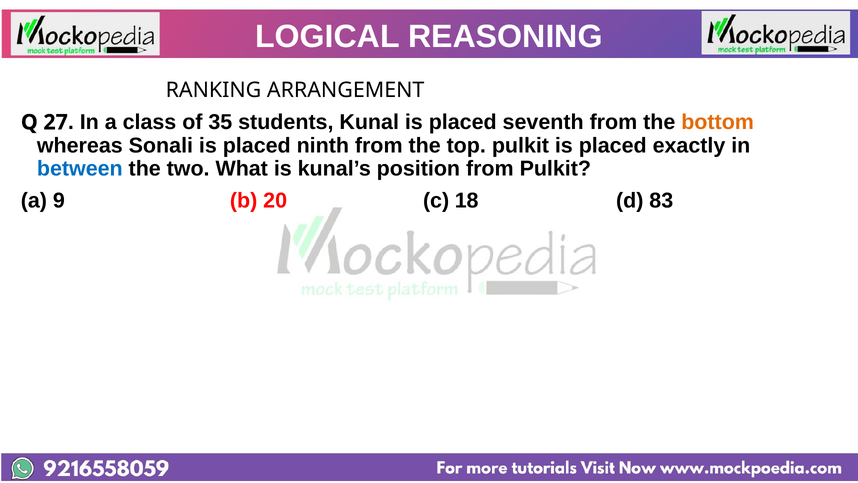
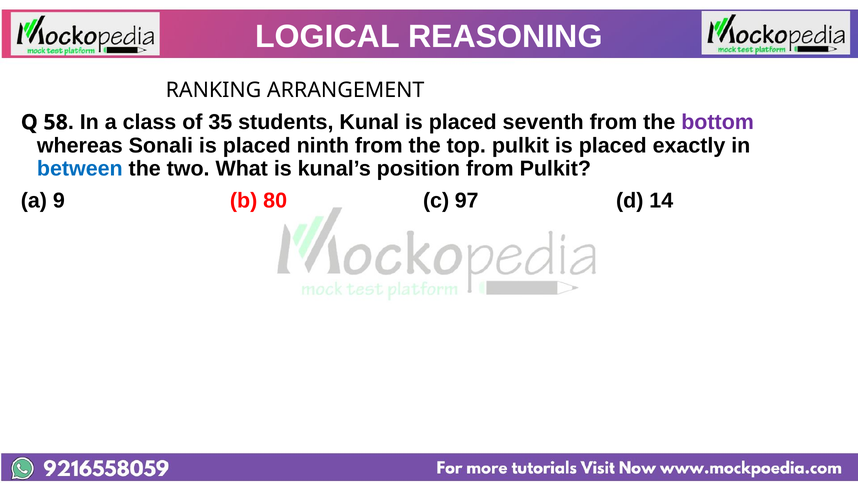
27: 27 -> 58
bottom colour: orange -> purple
20: 20 -> 80
18: 18 -> 97
83: 83 -> 14
